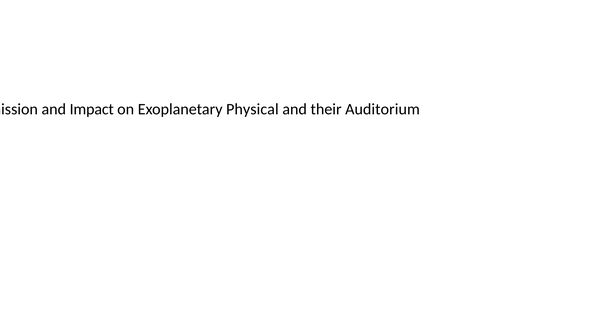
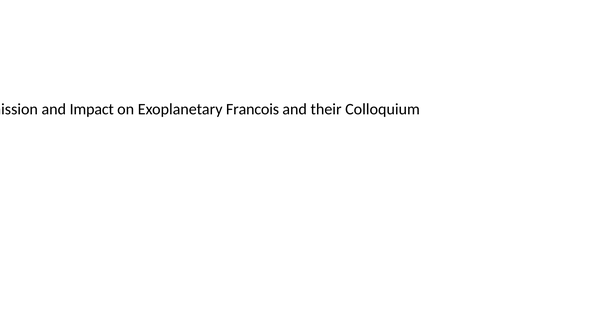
Physical: Physical -> Francois
their Auditorium: Auditorium -> Colloquium
